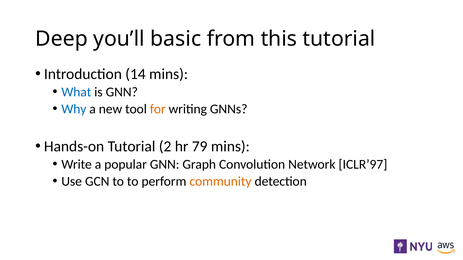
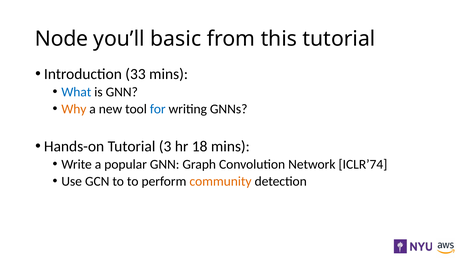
Deep: Deep -> Node
14: 14 -> 33
Why colour: blue -> orange
for colour: orange -> blue
2: 2 -> 3
79: 79 -> 18
ICLR’97: ICLR’97 -> ICLR’74
